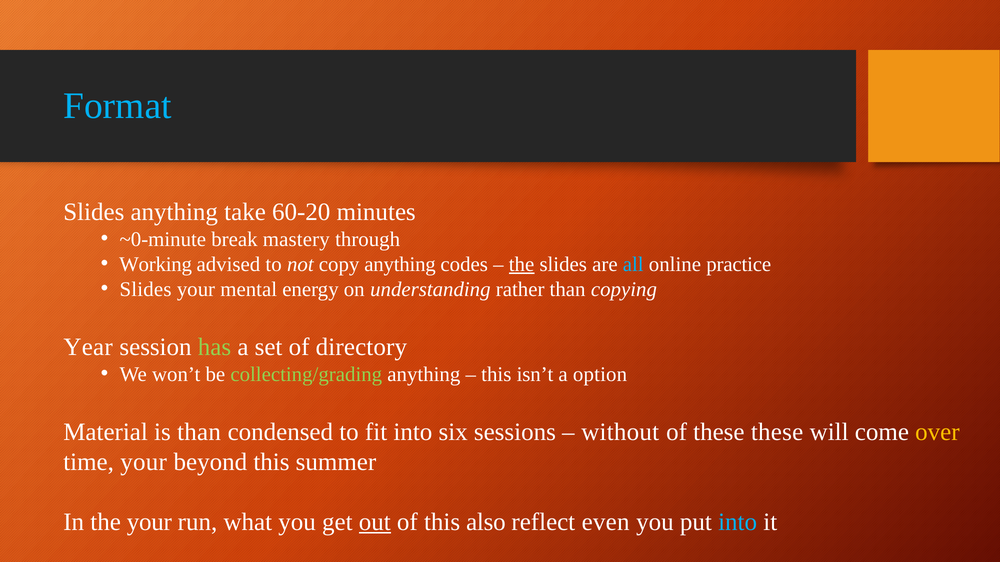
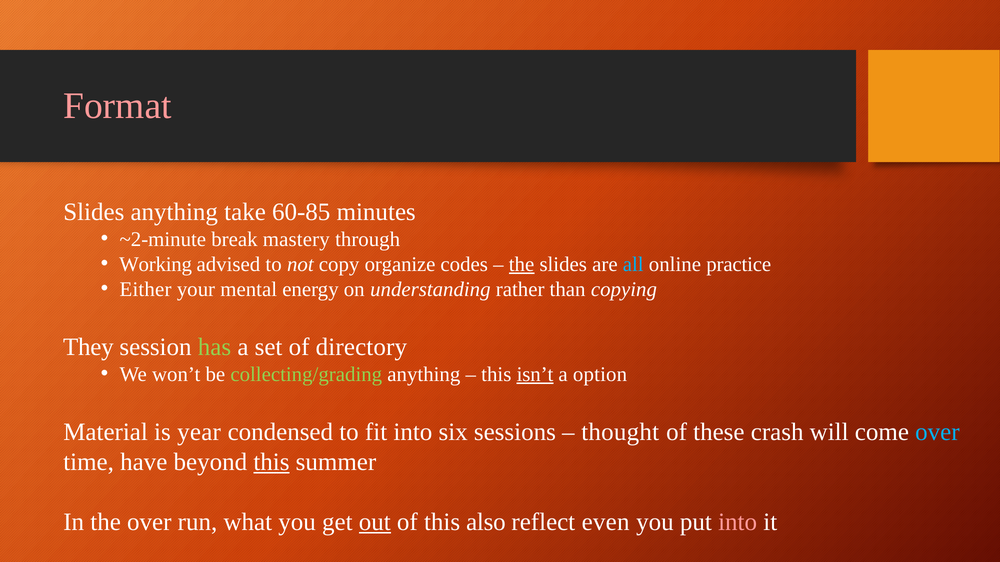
Format colour: light blue -> pink
60-20: 60-20 -> 60-85
~0-minute: ~0-minute -> ~2-minute
copy anything: anything -> organize
Slides at (146, 289): Slides -> Either
Year: Year -> They
isn’t underline: none -> present
is than: than -> year
without: without -> thought
these these: these -> crash
over at (937, 432) colour: yellow -> light blue
time your: your -> have
this at (271, 462) underline: none -> present
the your: your -> over
into at (738, 522) colour: light blue -> pink
